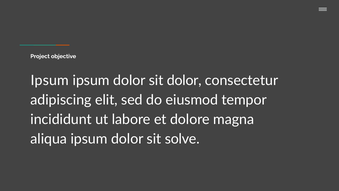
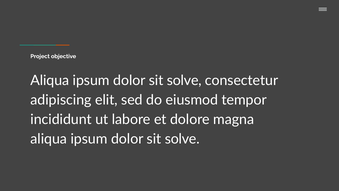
Ipsum at (50, 80): Ipsum -> Aliqua
dolor at (184, 80): dolor -> solve
